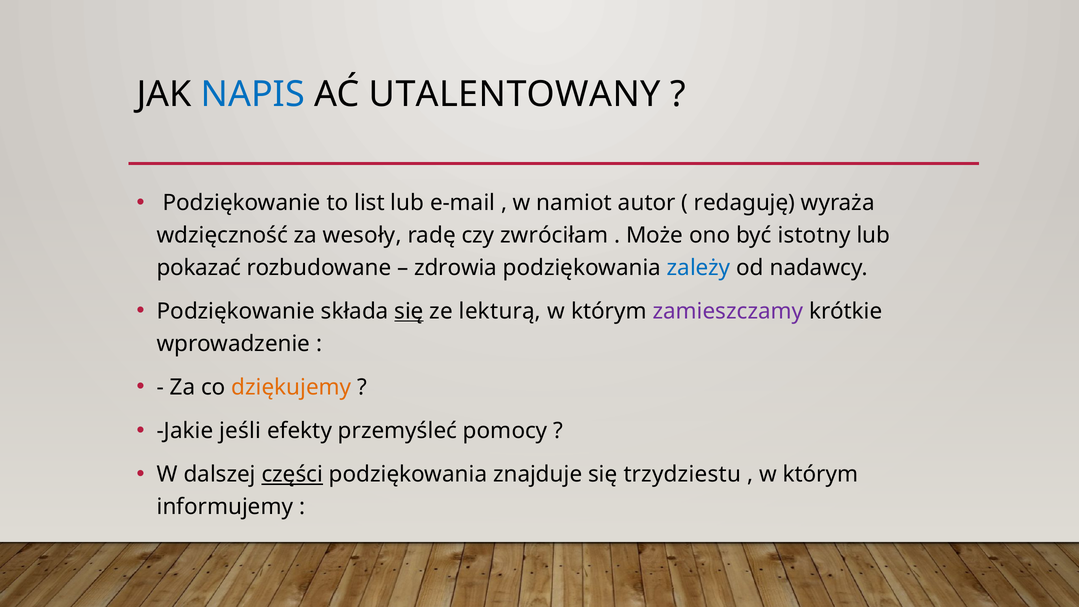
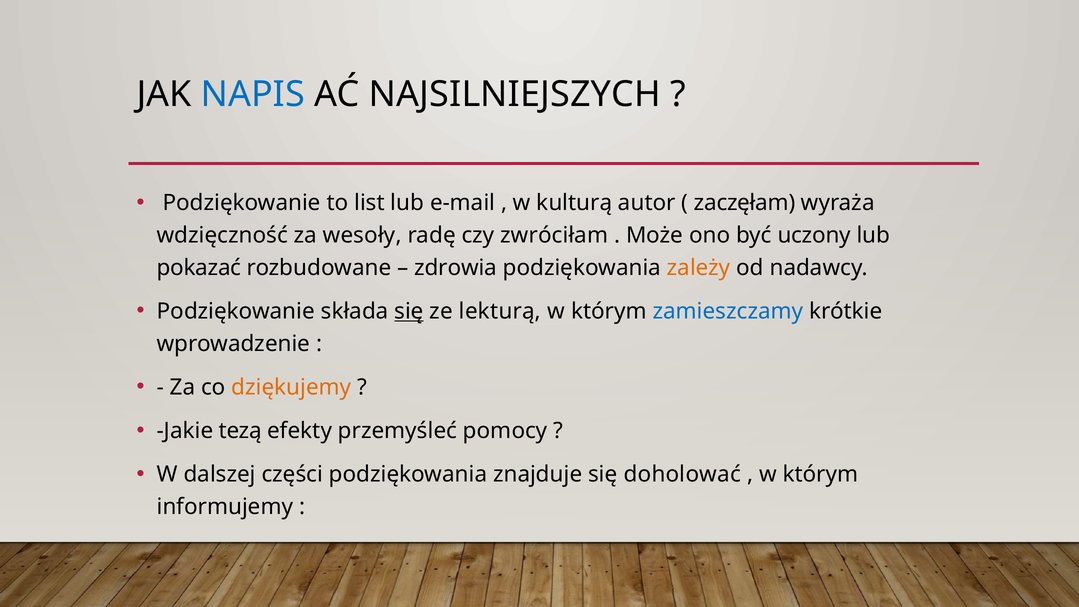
UTALENTOWANY: UTALENTOWANY -> NAJSILNIEJSZYCH
namiot: namiot -> kulturą
redaguję: redaguję -> zaczęłam
istotny: istotny -> uczony
zależy colour: blue -> orange
zamieszczamy colour: purple -> blue
jeśli: jeśli -> tezą
części underline: present -> none
trzydziestu: trzydziestu -> doholować
